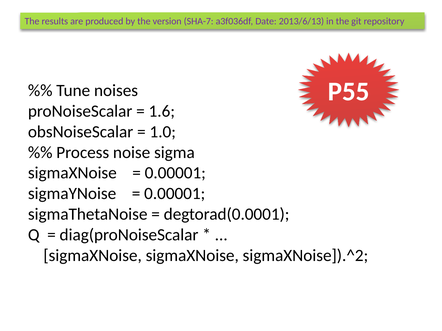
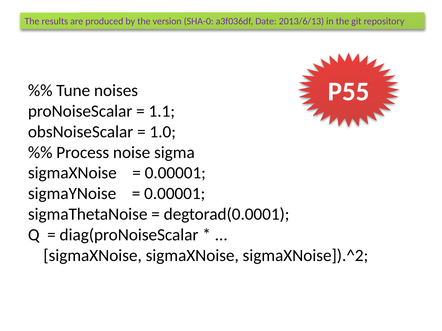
SHA-7: SHA-7 -> SHA-0
1.6: 1.6 -> 1.1
